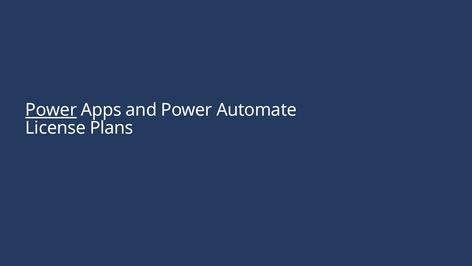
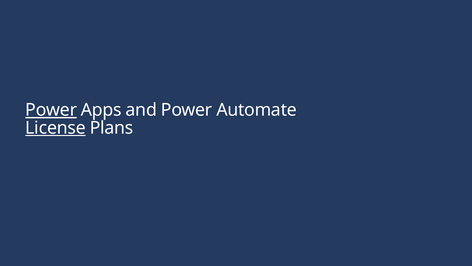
License underline: none -> present
